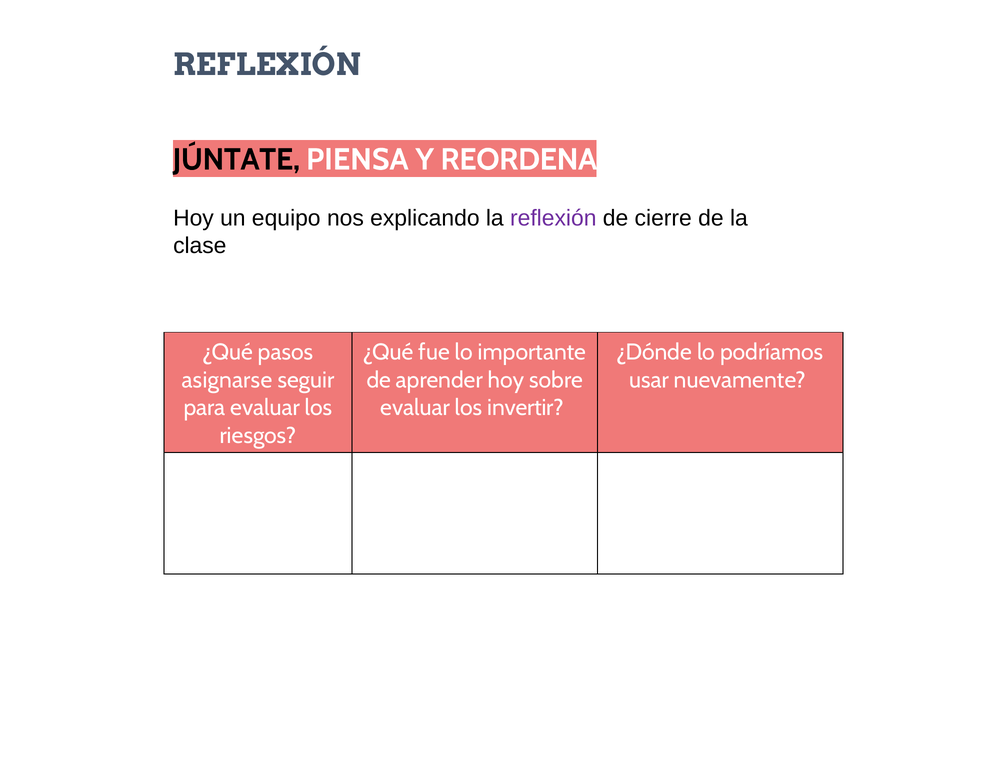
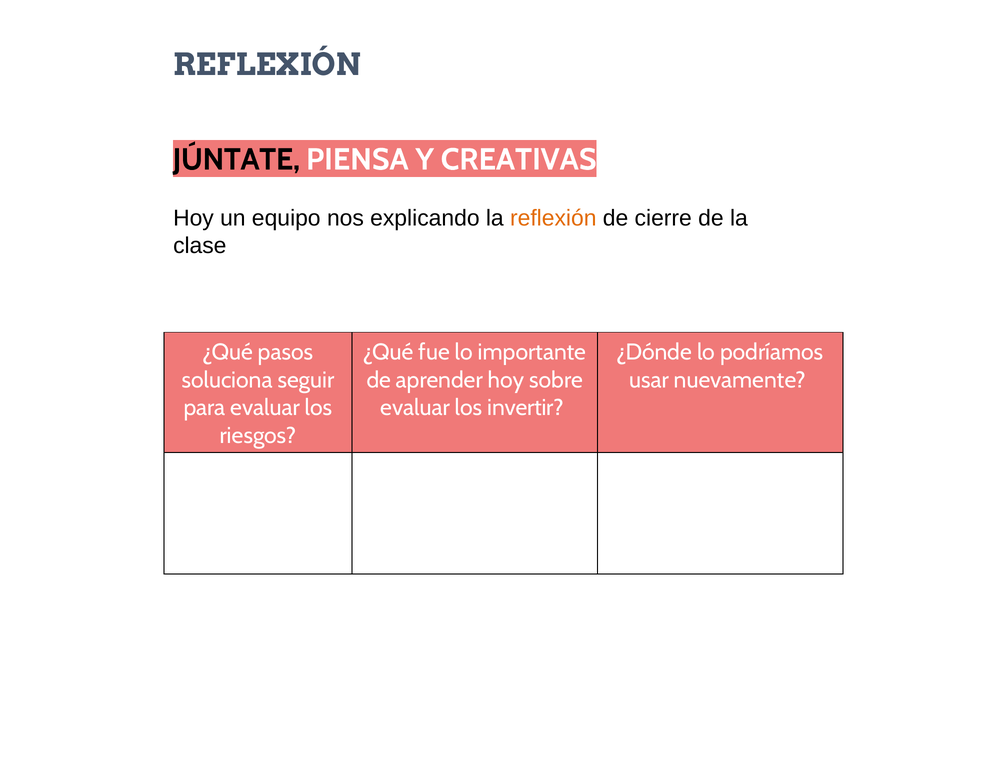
REORDENA: REORDENA -> CREATIVAS
reflexión at (553, 219) colour: purple -> orange
asignarse: asignarse -> soluciona
